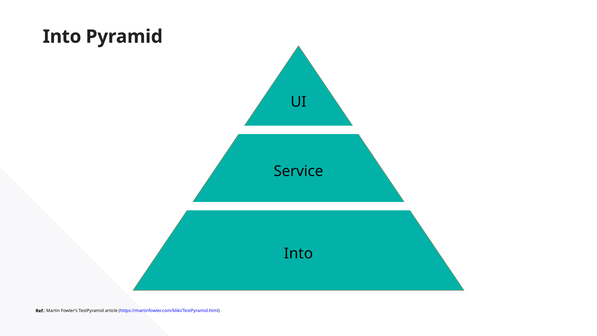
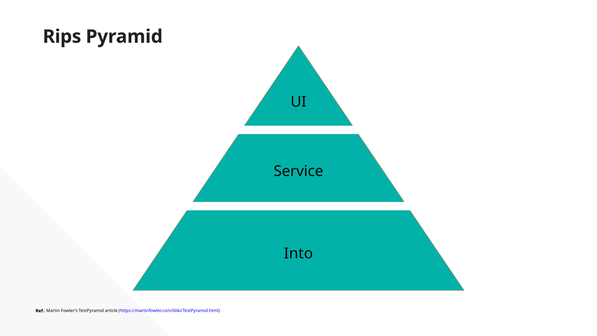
Into at (62, 37): Into -> Rips
